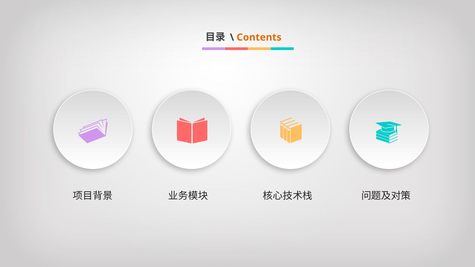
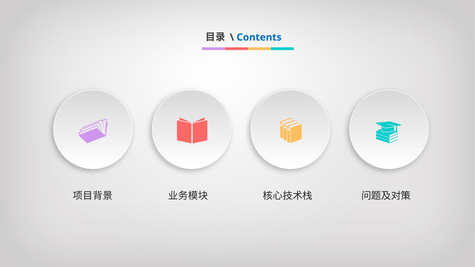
Contents colour: orange -> blue
